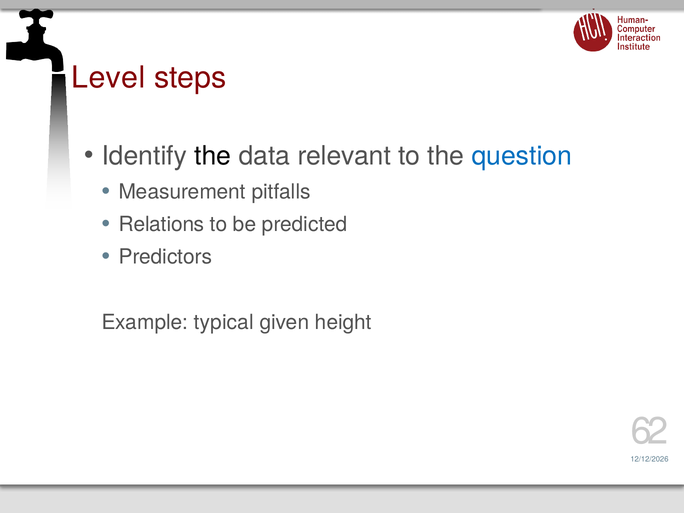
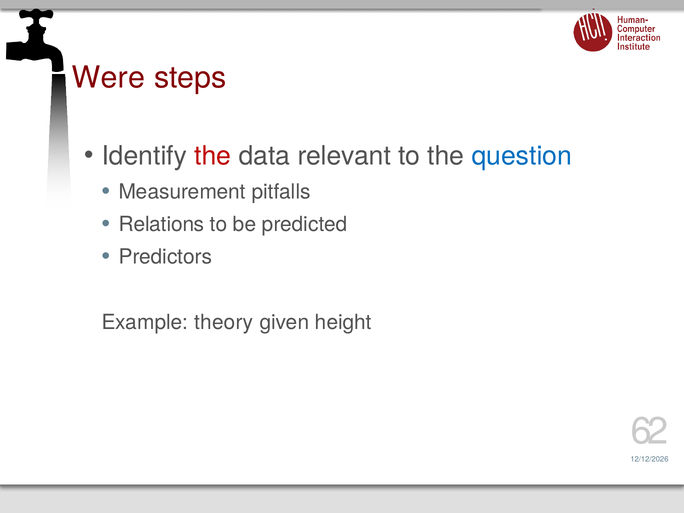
Level: Level -> Were
the at (213, 156) colour: black -> red
typical: typical -> theory
